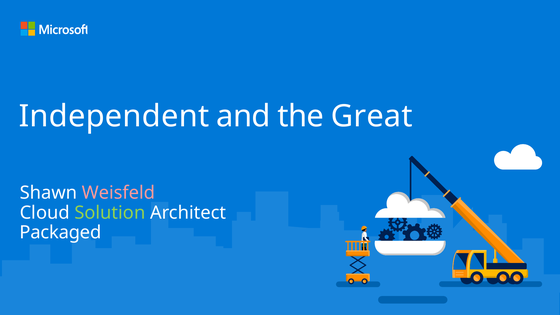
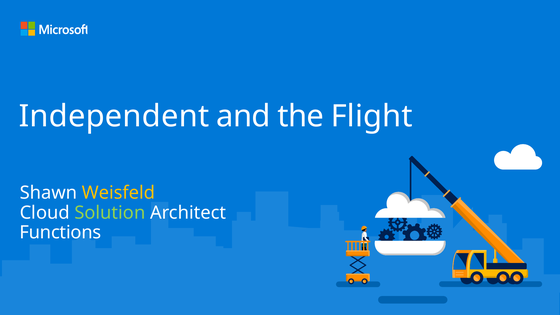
Great: Great -> Flight
Weisfeld colour: pink -> yellow
Packaged: Packaged -> Functions
